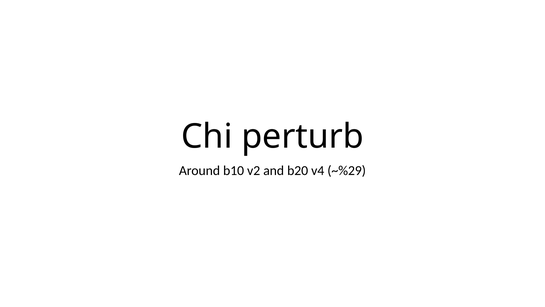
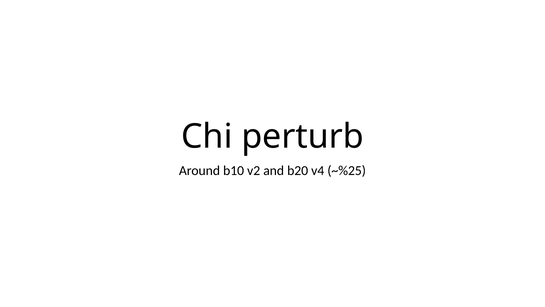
~%29: ~%29 -> ~%25
